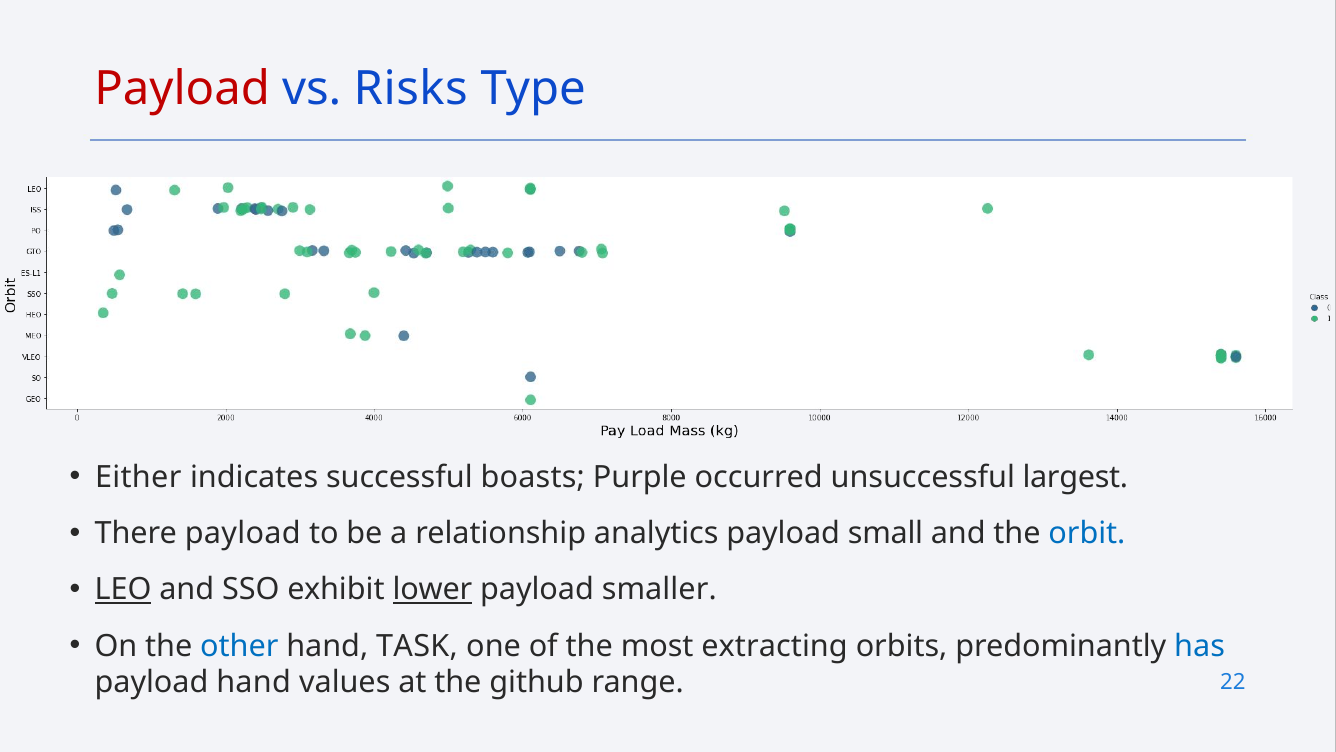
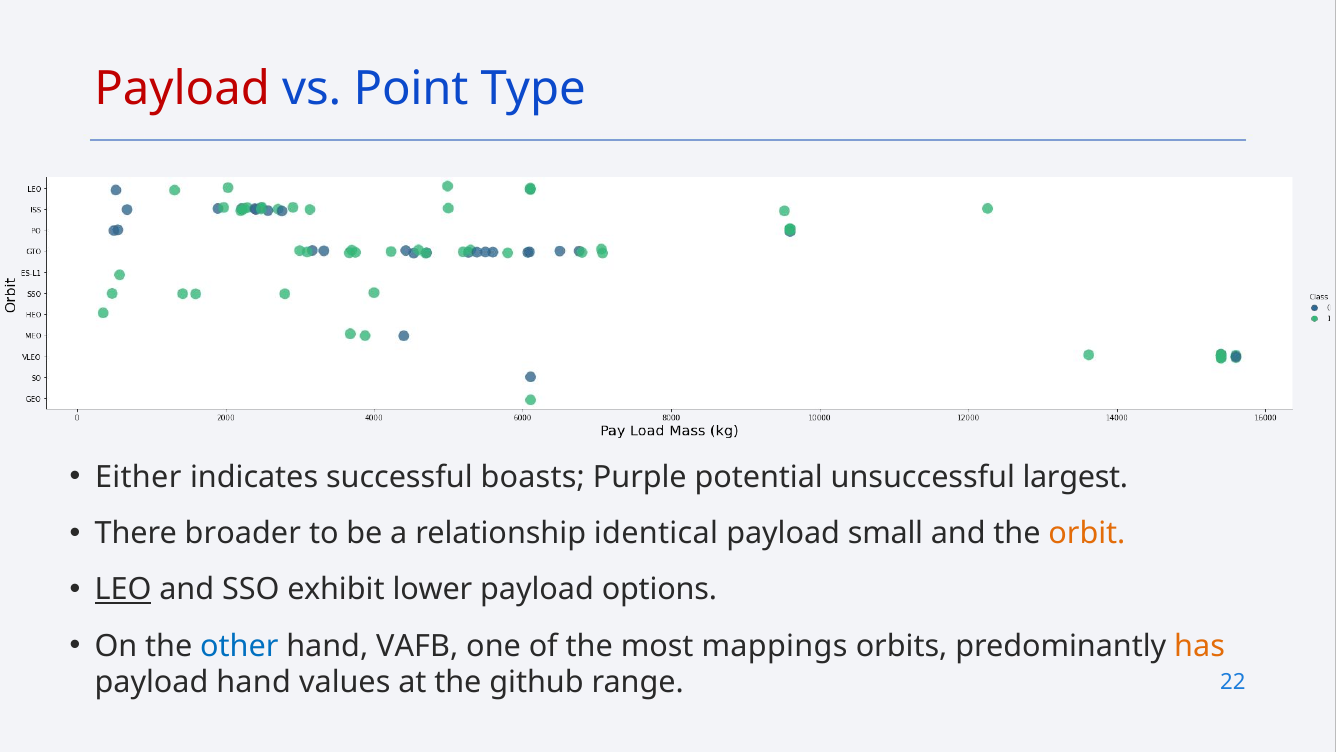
Risks: Risks -> Point
occurred: occurred -> potential
There payload: payload -> broader
analytics: analytics -> identical
orbit colour: blue -> orange
lower underline: present -> none
smaller: smaller -> options
TASK: TASK -> VAFB
extracting: extracting -> mappings
has colour: blue -> orange
